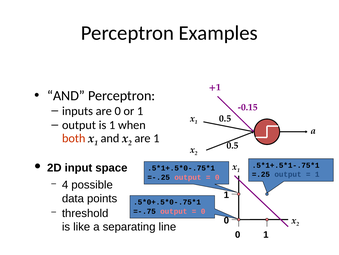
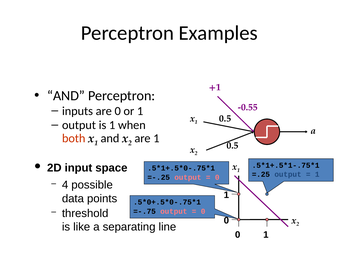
-0.15: -0.15 -> -0.55
